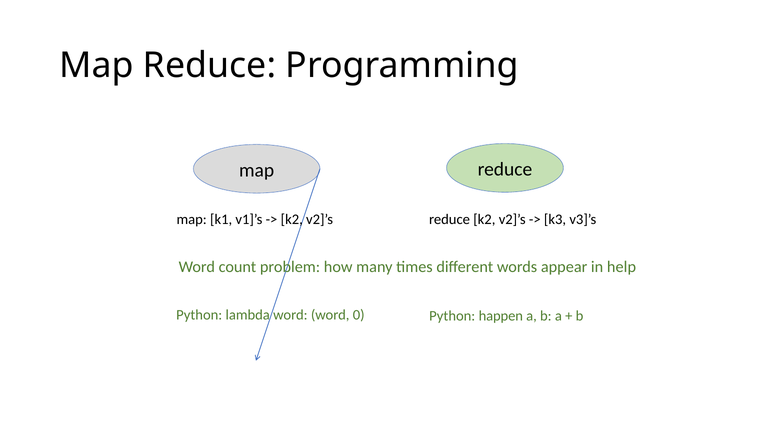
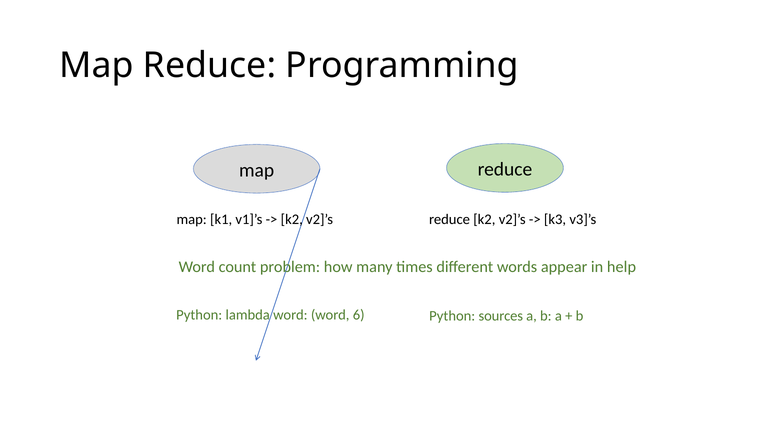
0: 0 -> 6
happen: happen -> sources
